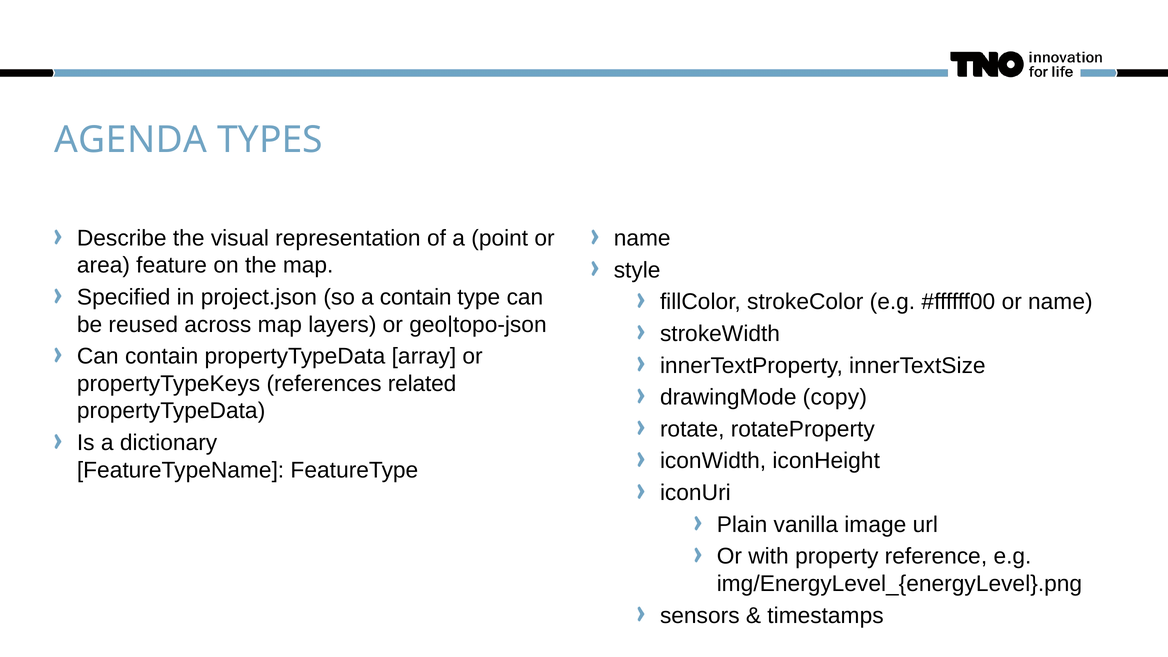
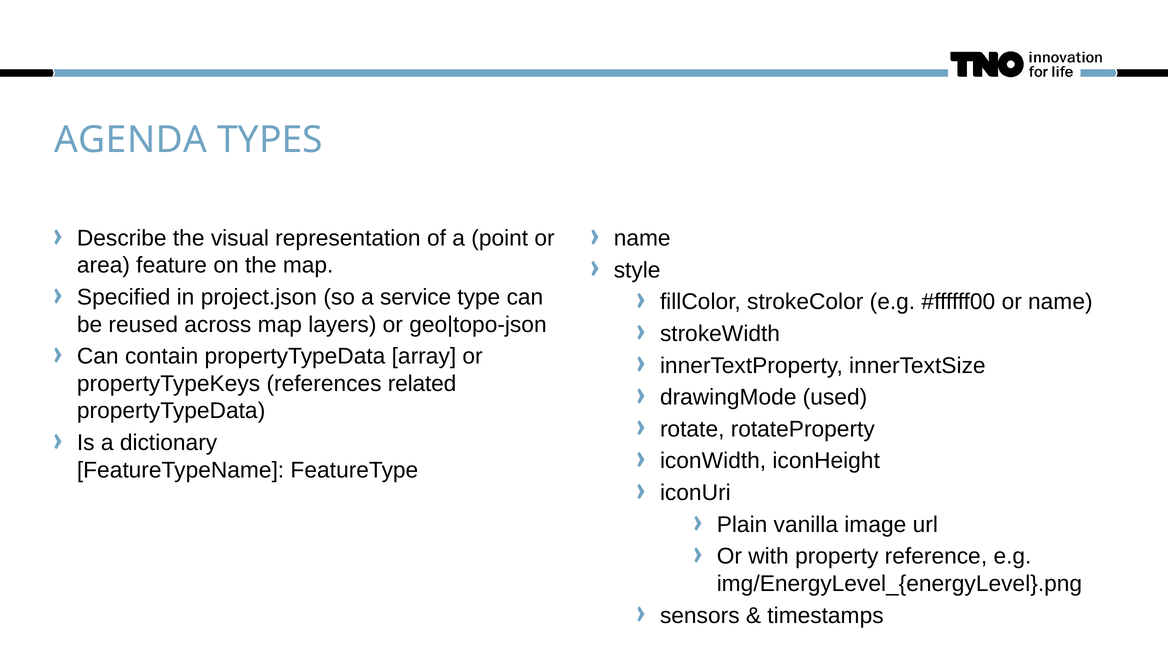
a contain: contain -> service
copy: copy -> used
